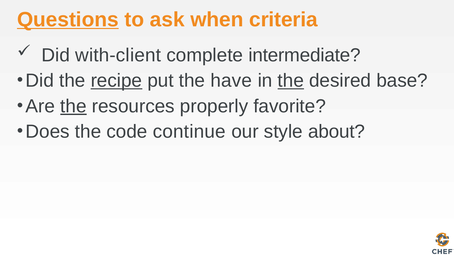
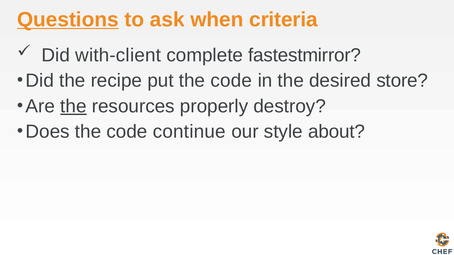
intermediate: intermediate -> fastestmirror
recipe underline: present -> none
put the have: have -> code
the at (291, 81) underline: present -> none
base: base -> store
favorite: favorite -> destroy
